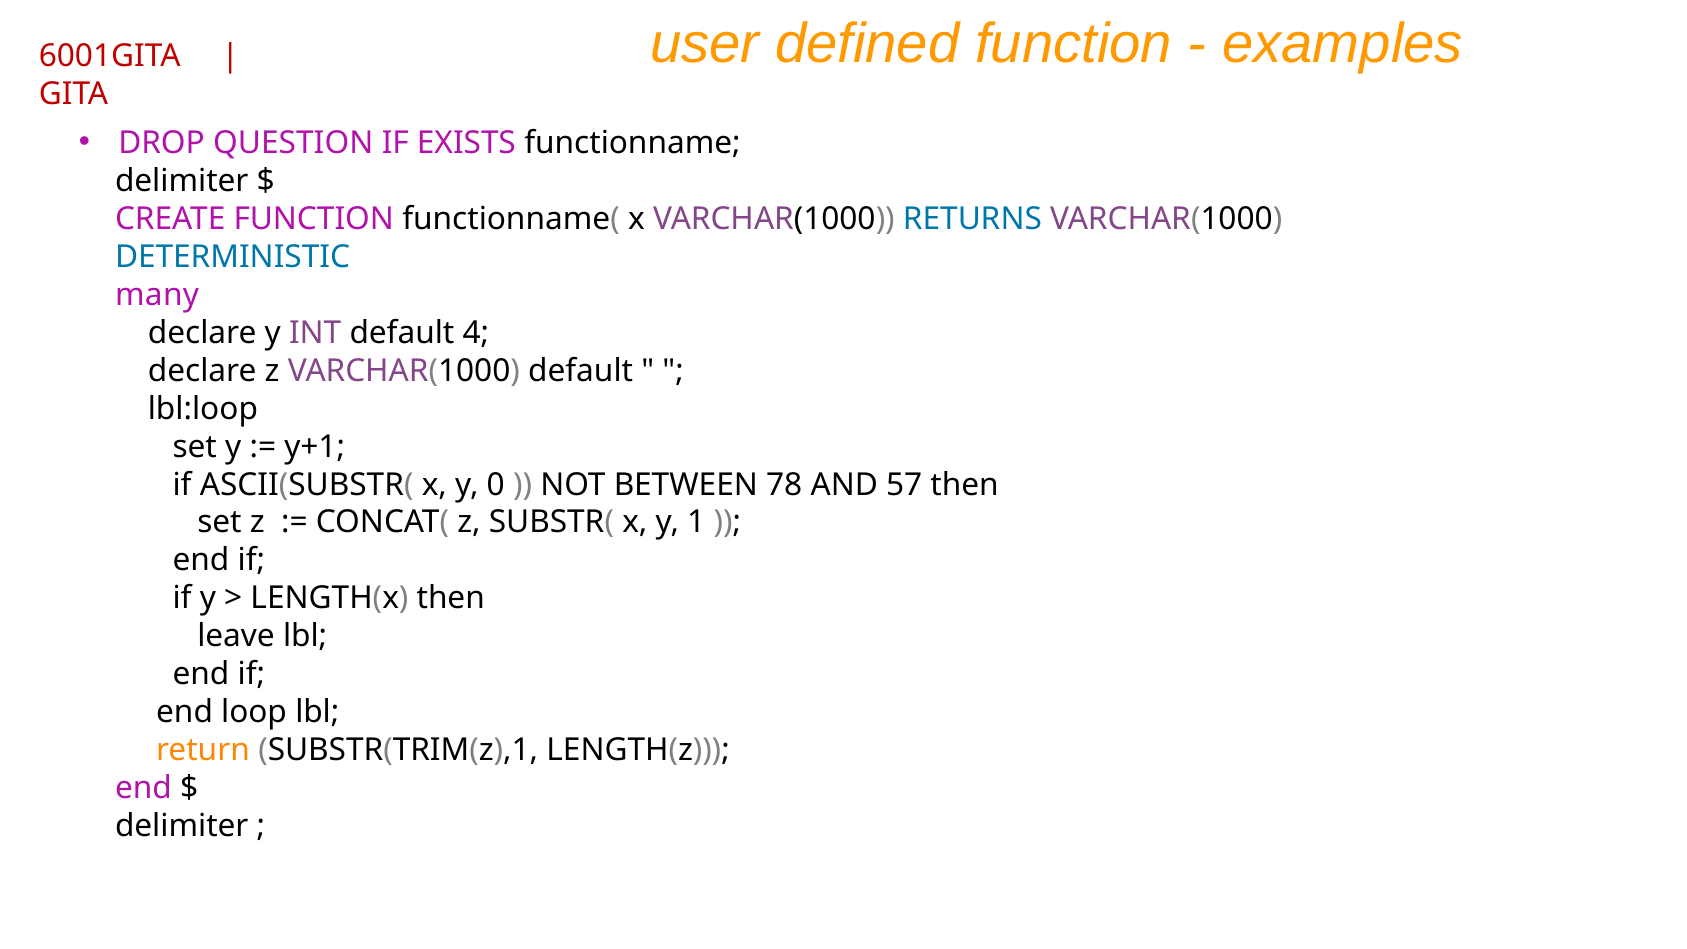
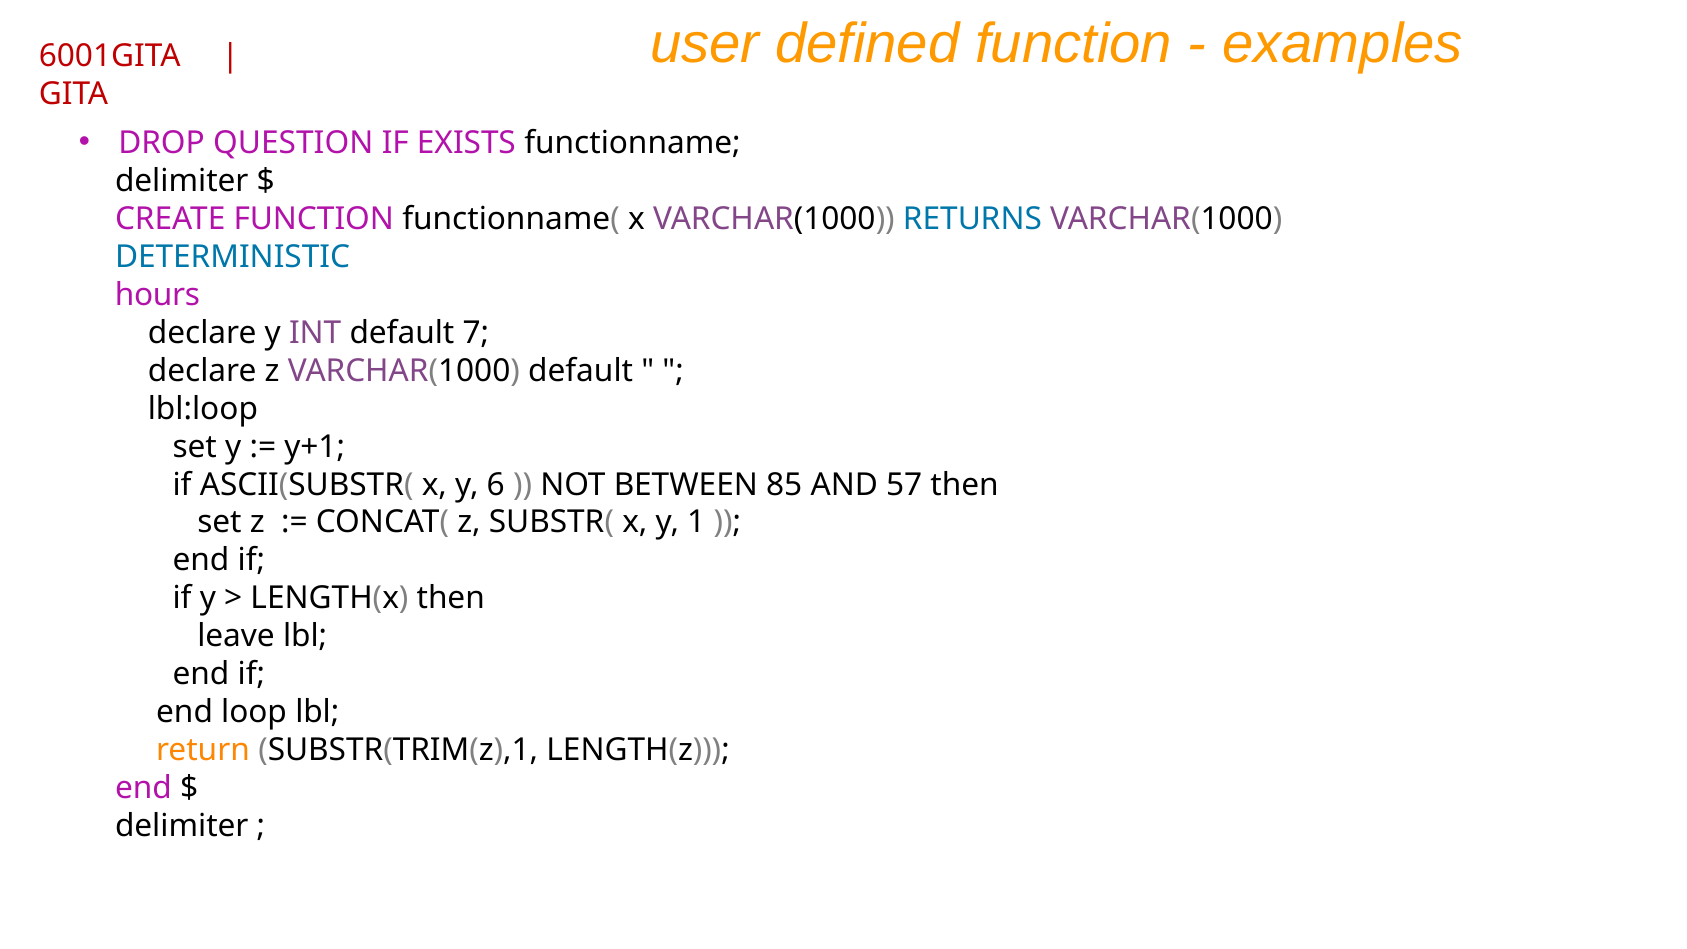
many: many -> hours
4: 4 -> 7
0: 0 -> 6
78: 78 -> 85
